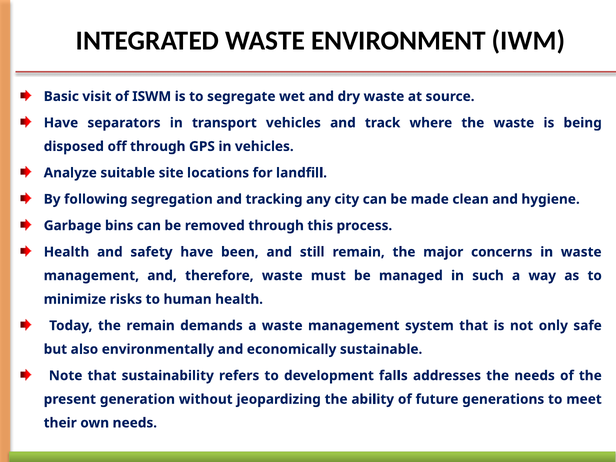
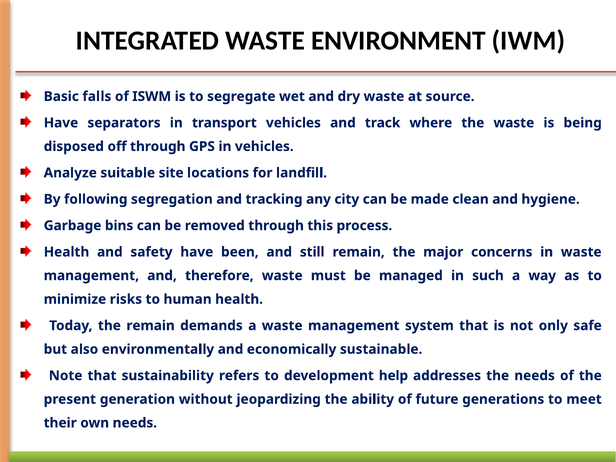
visit: visit -> falls
falls: falls -> help
